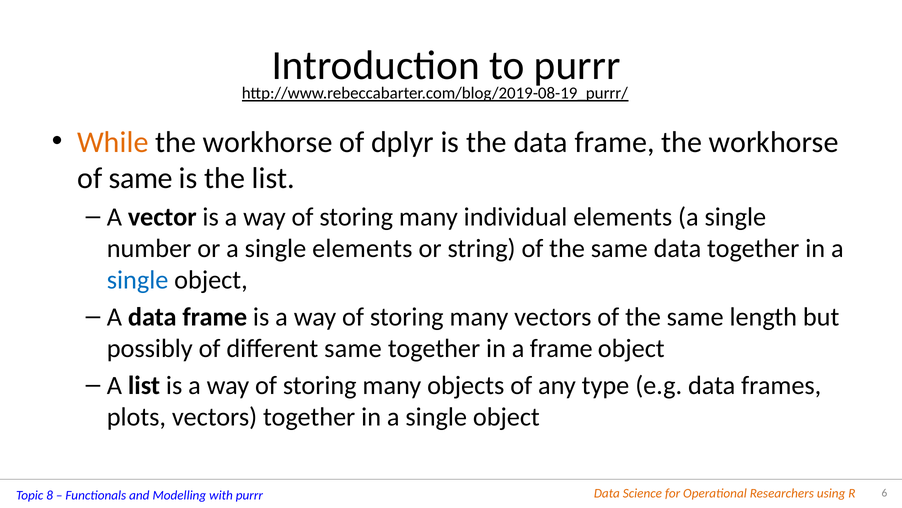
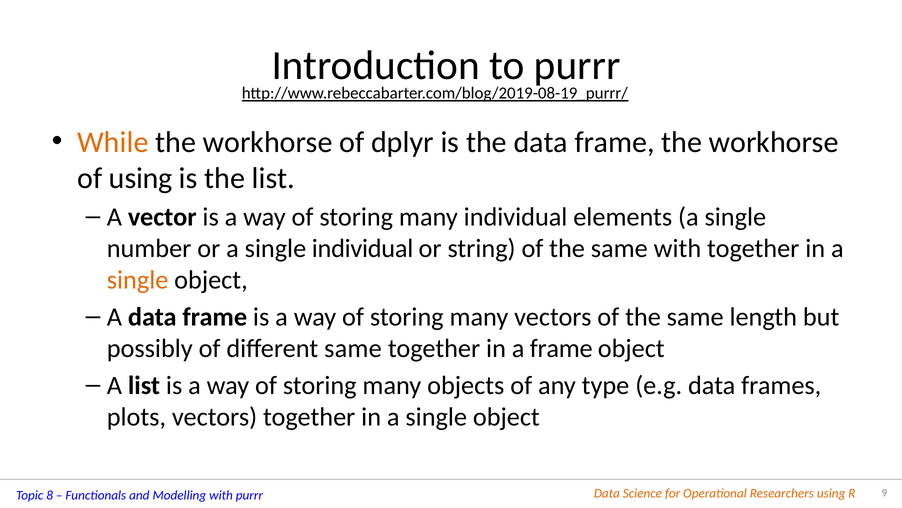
of same: same -> using
single elements: elements -> individual
same data: data -> with
single at (138, 280) colour: blue -> orange
6: 6 -> 9
